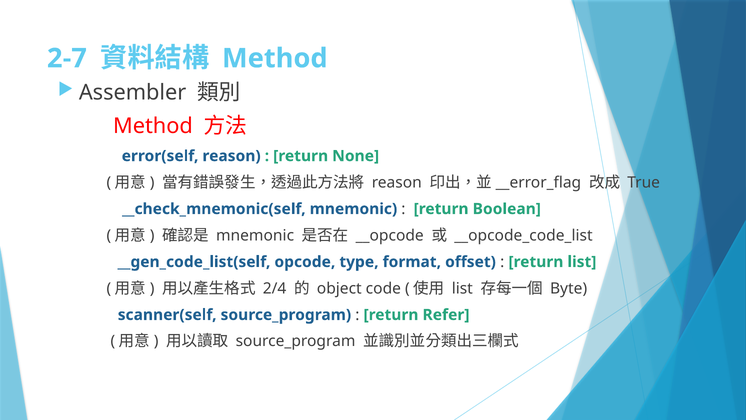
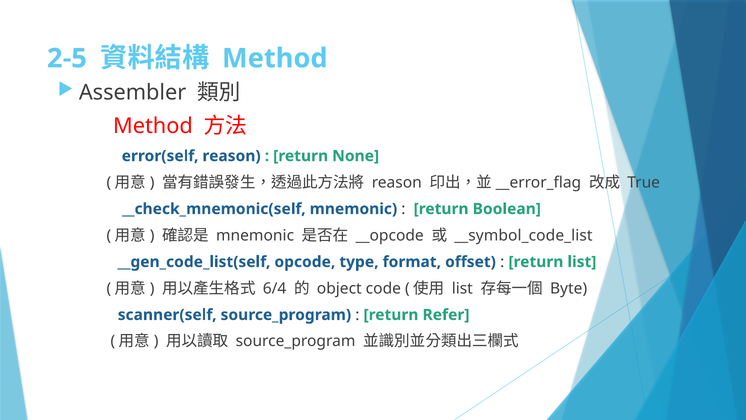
2-7: 2-7 -> 2-5
__opcode_code_list: __opcode_code_list -> __symbol_code_list
2/4: 2/4 -> 6/4
